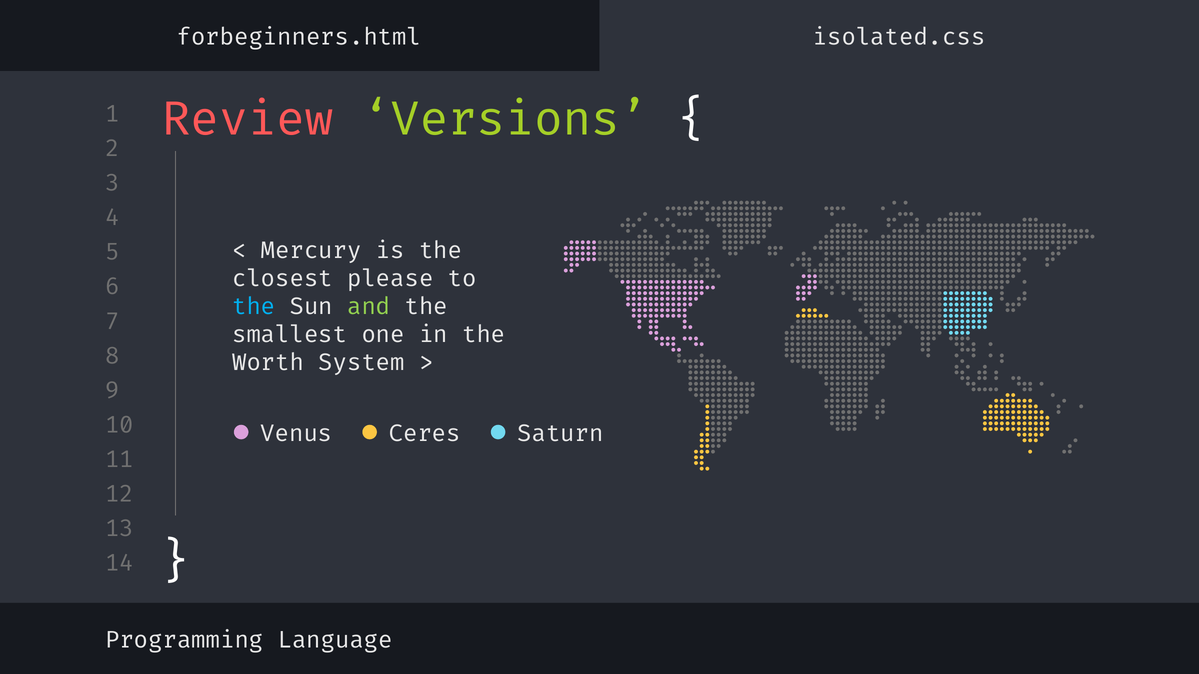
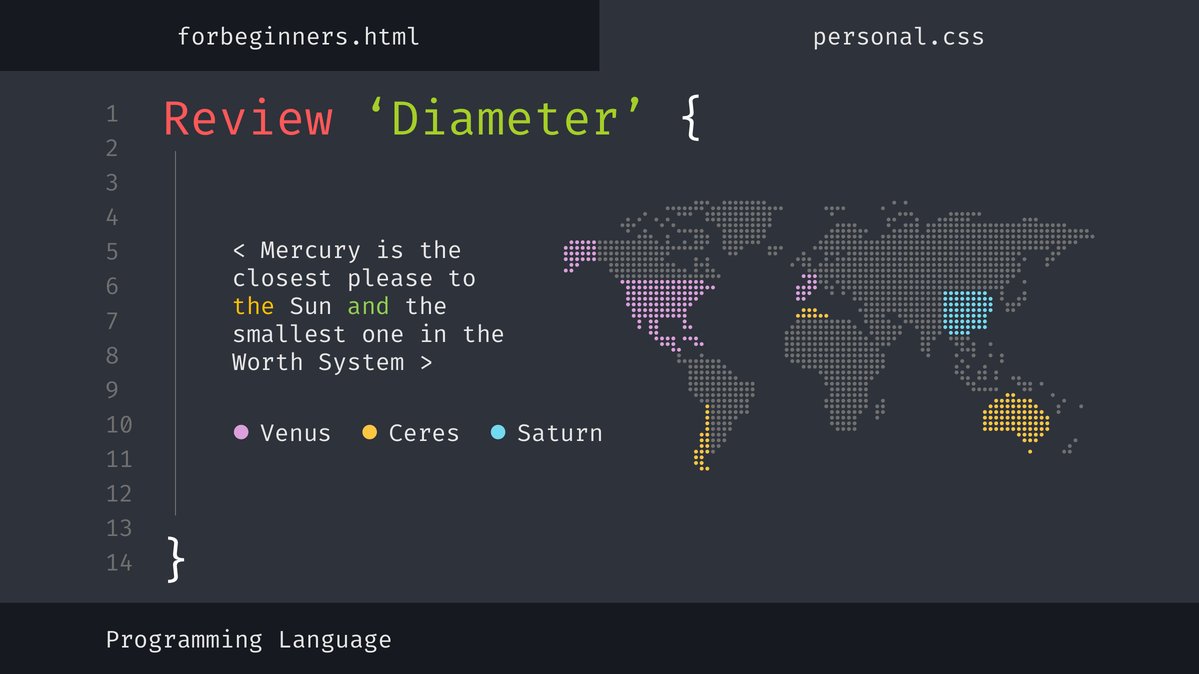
isolated.css: isolated.css -> personal.css
Versions: Versions -> Diameter
the at (254, 307) colour: light blue -> yellow
